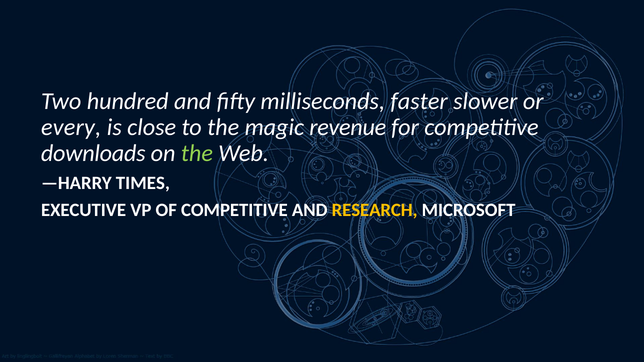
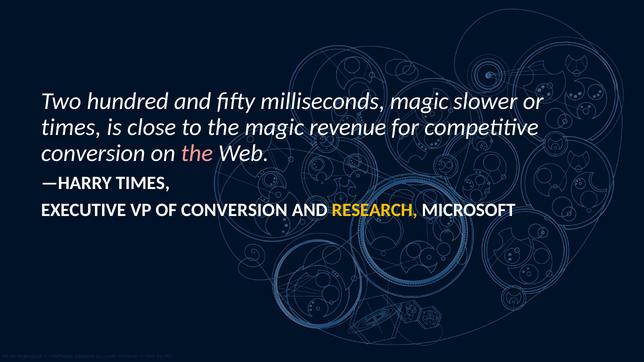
milliseconds faster: faster -> magic
every at (71, 127): every -> times
downloads at (93, 153): downloads -> conversion
the at (197, 153) colour: light green -> pink
OF COMPETITIVE: COMPETITIVE -> CONVERSION
